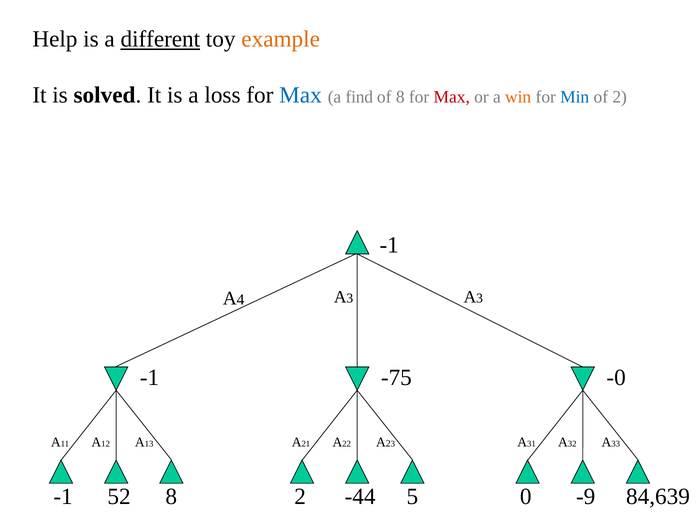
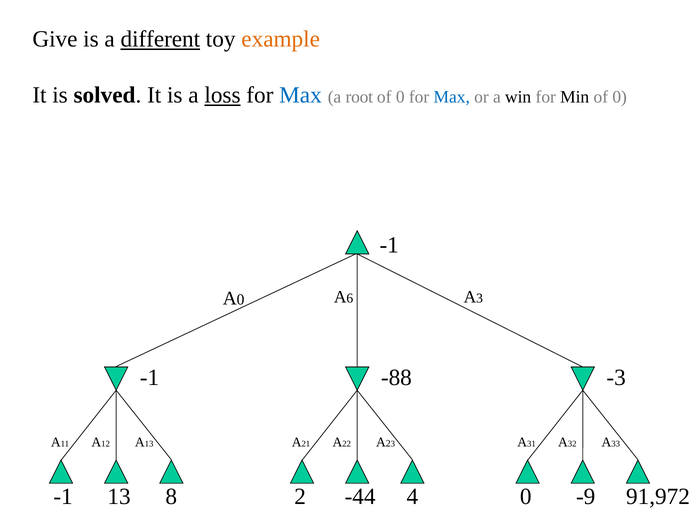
Help: Help -> Give
loss underline: none -> present
find: find -> root
8 at (400, 97): 8 -> 0
Max at (452, 97) colour: red -> blue
win colour: orange -> black
Min colour: blue -> black
2 at (620, 97): 2 -> 0
3 at (350, 298): 3 -> 6
A 4: 4 -> 0
-75: -75 -> -88
-0: -0 -> -3
-1 52: 52 -> 13
5: 5 -> 4
84,639: 84,639 -> 91,972
